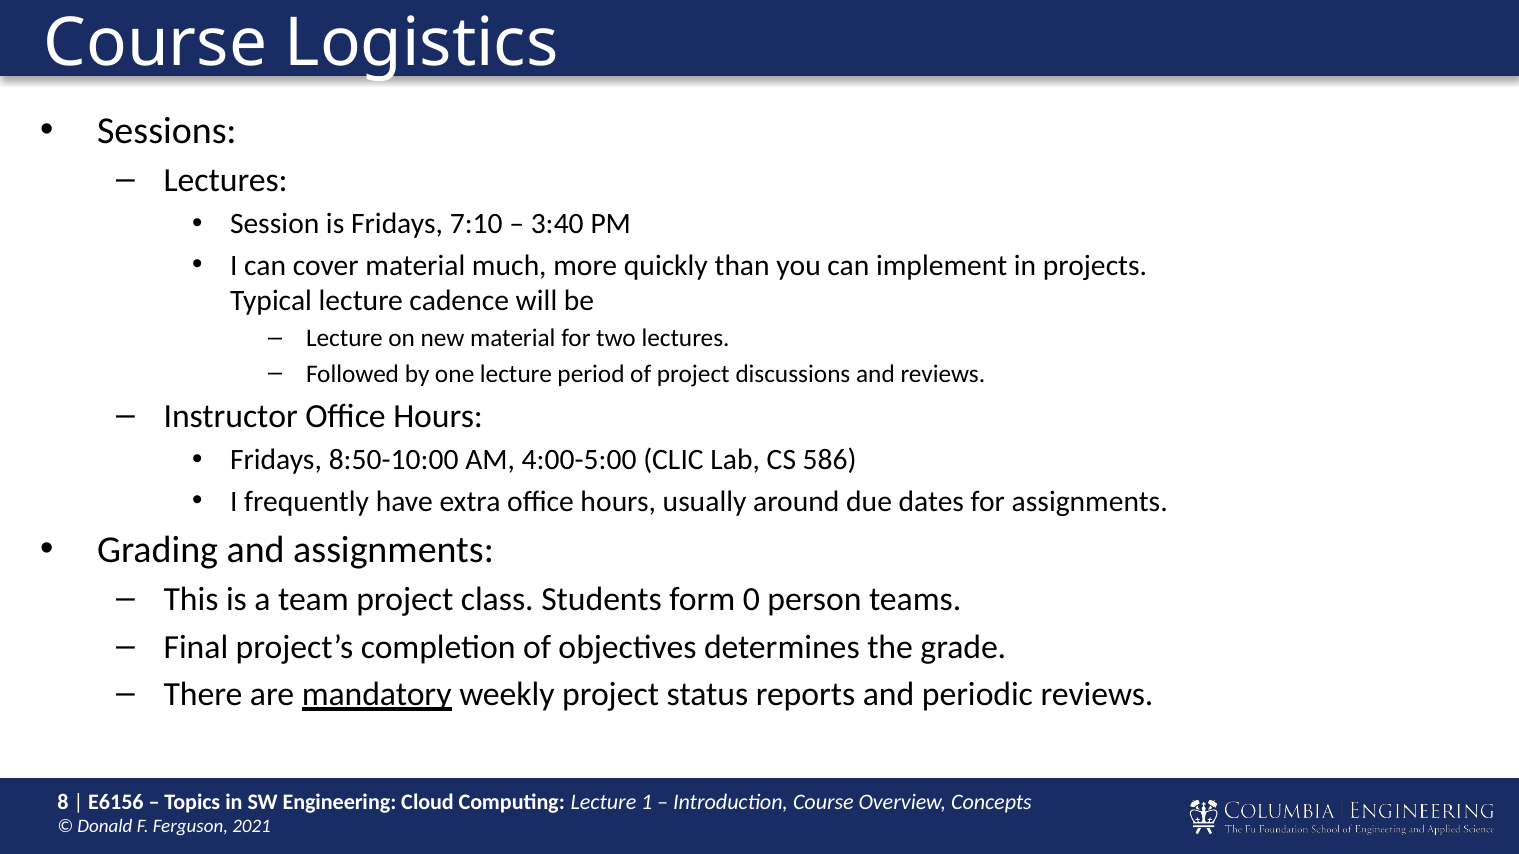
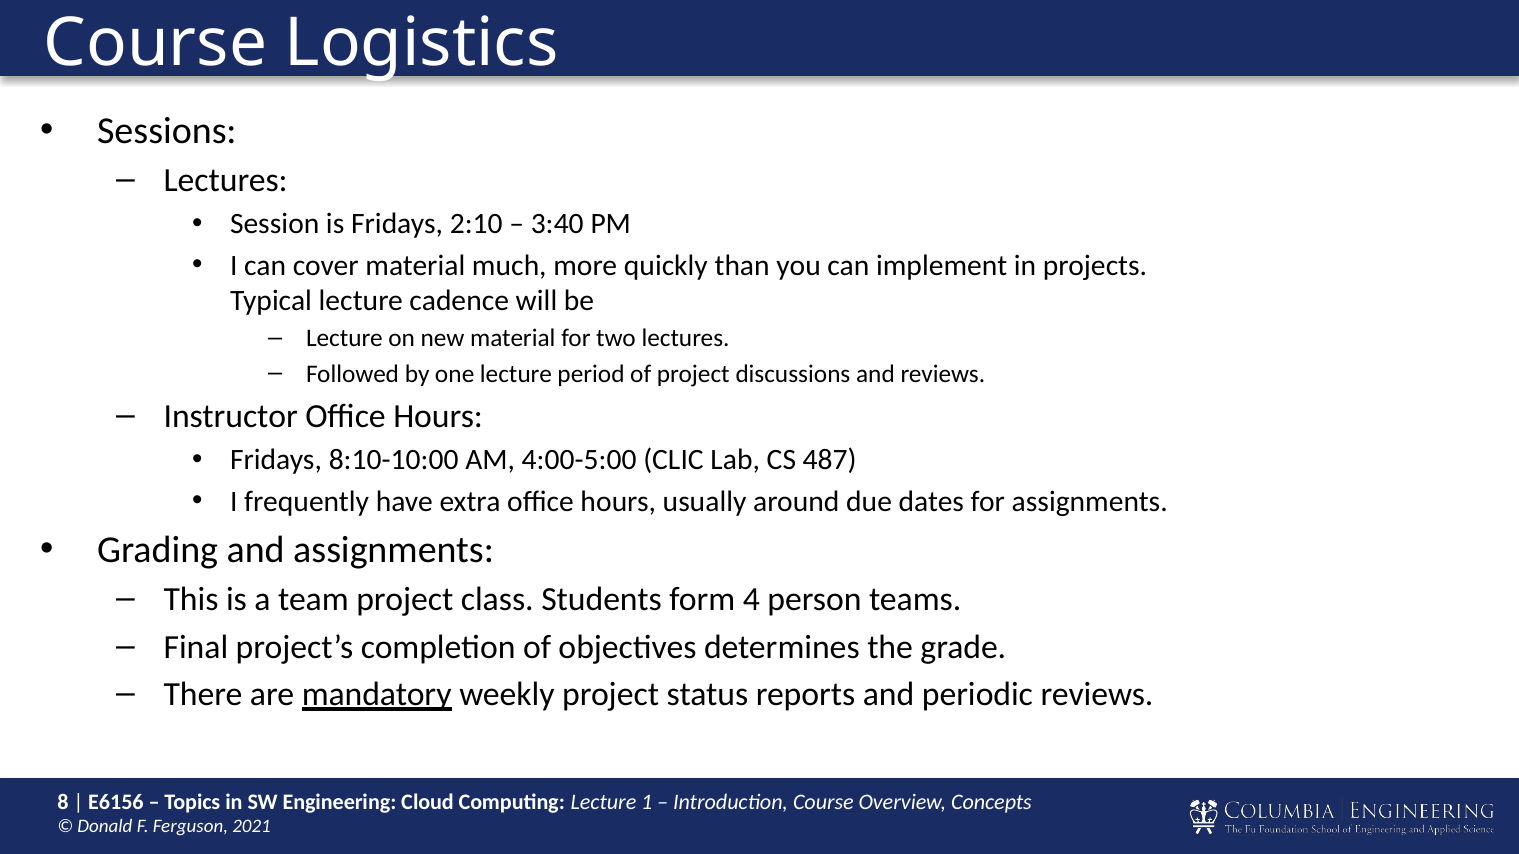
7:10: 7:10 -> 2:10
8:50-10:00: 8:50-10:00 -> 8:10-10:00
586: 586 -> 487
0: 0 -> 4
